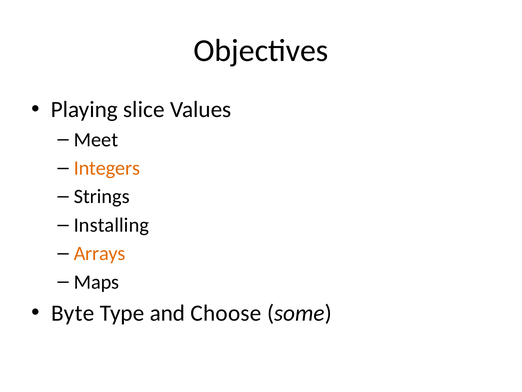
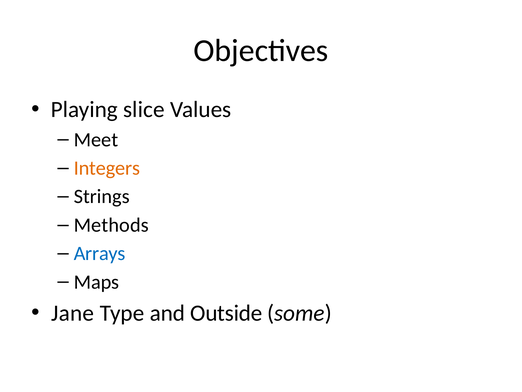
Installing: Installing -> Methods
Arrays colour: orange -> blue
Byte: Byte -> Jane
Choose: Choose -> Outside
